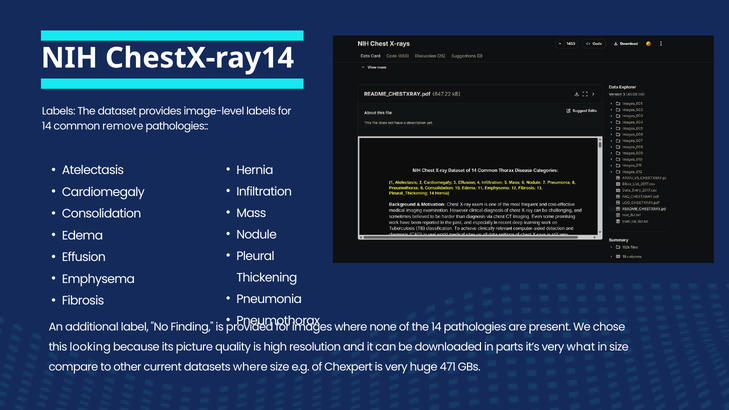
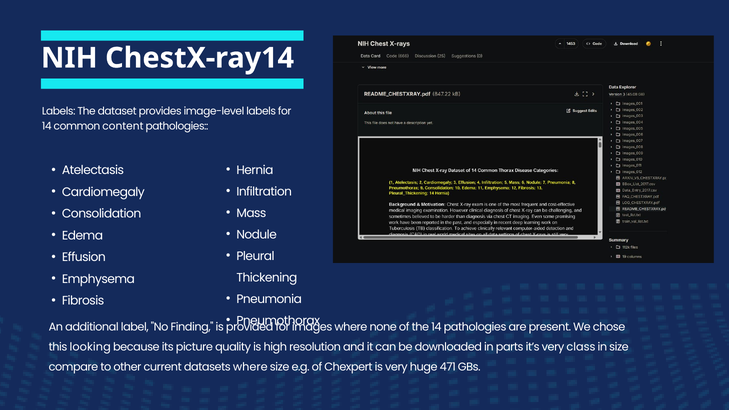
remove: remove -> content
what: what -> class
